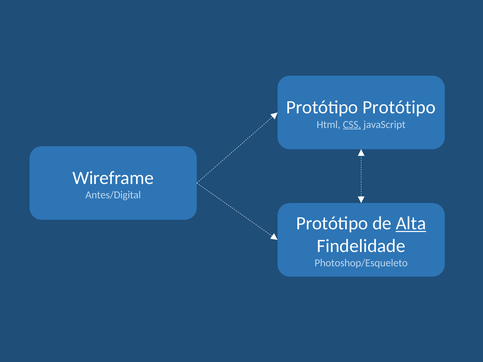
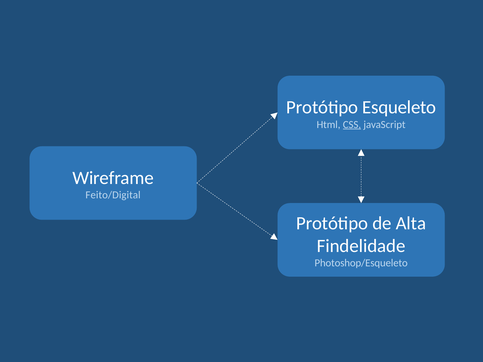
Protótipo Protótipo: Protótipo -> Esqueleto
Antes/Digital: Antes/Digital -> Feito/Digital
Alta underline: present -> none
